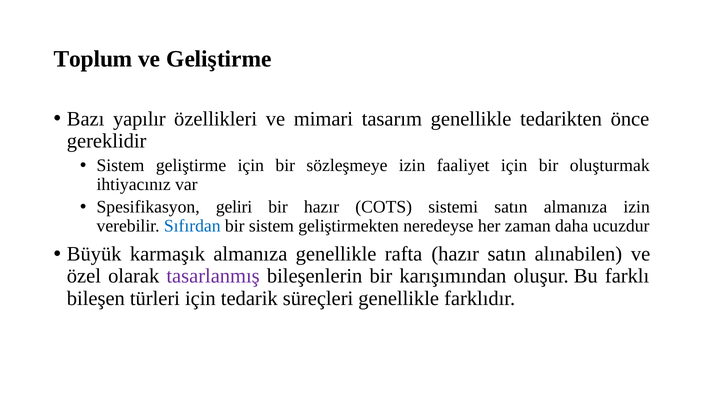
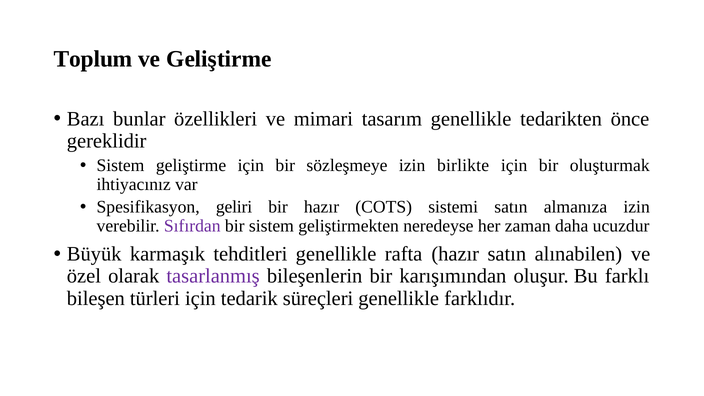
yapılır: yapılır -> bunlar
faaliyet: faaliyet -> birlikte
Sıfırdan colour: blue -> purple
karmaşık almanıza: almanıza -> tehditleri
